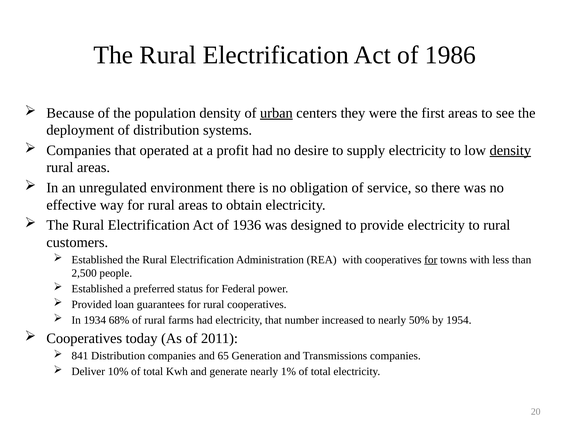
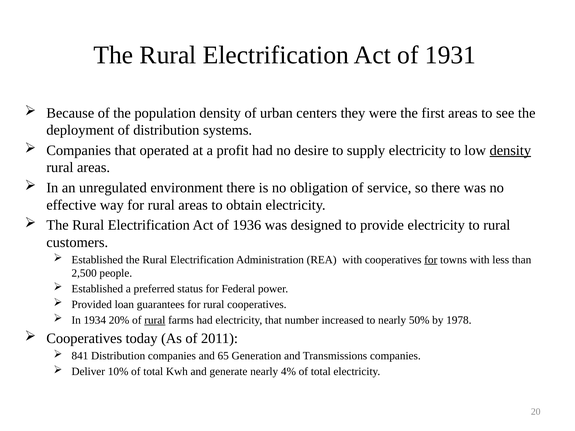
1986: 1986 -> 1931
urban underline: present -> none
68%: 68% -> 20%
rural at (155, 320) underline: none -> present
1954: 1954 -> 1978
1%: 1% -> 4%
